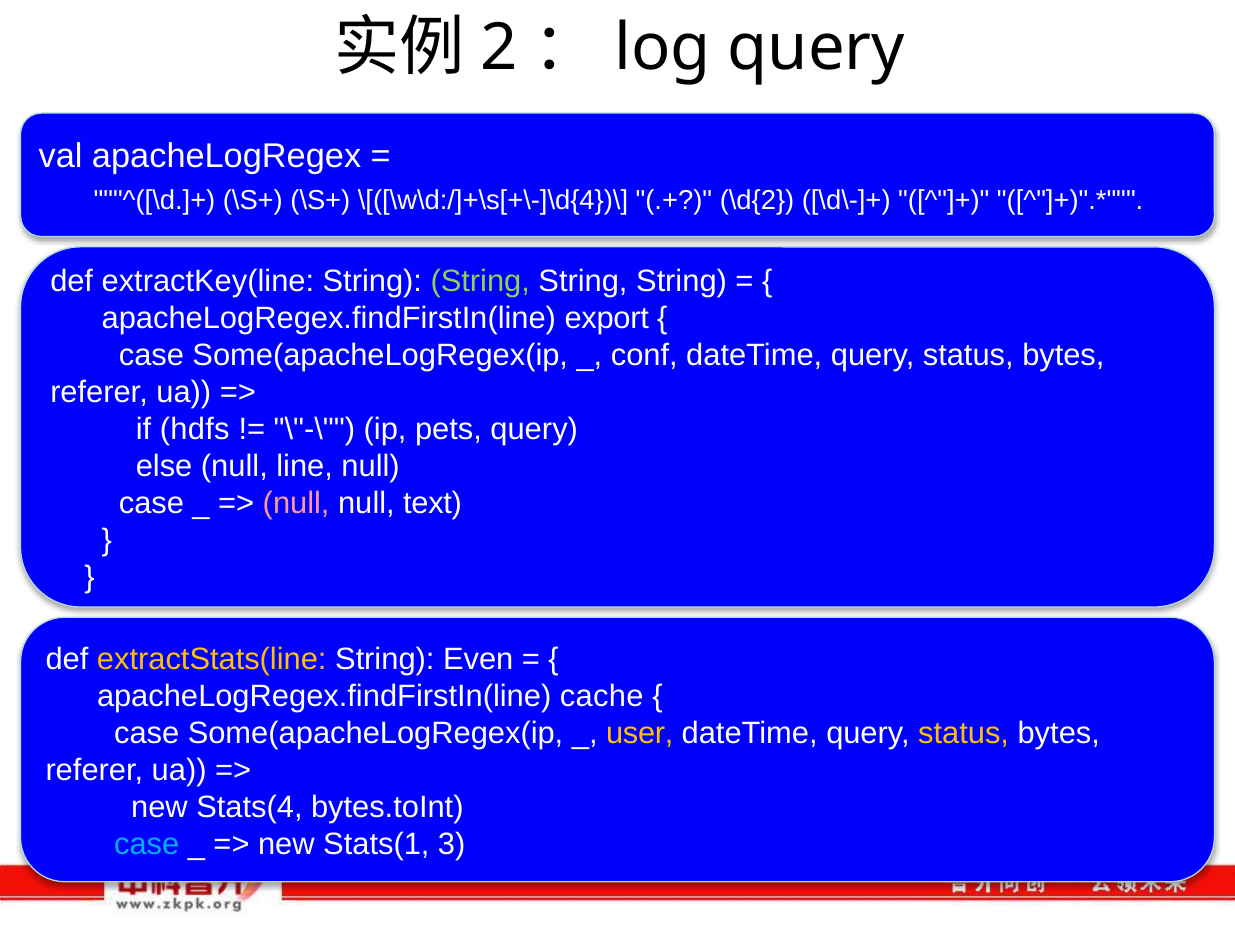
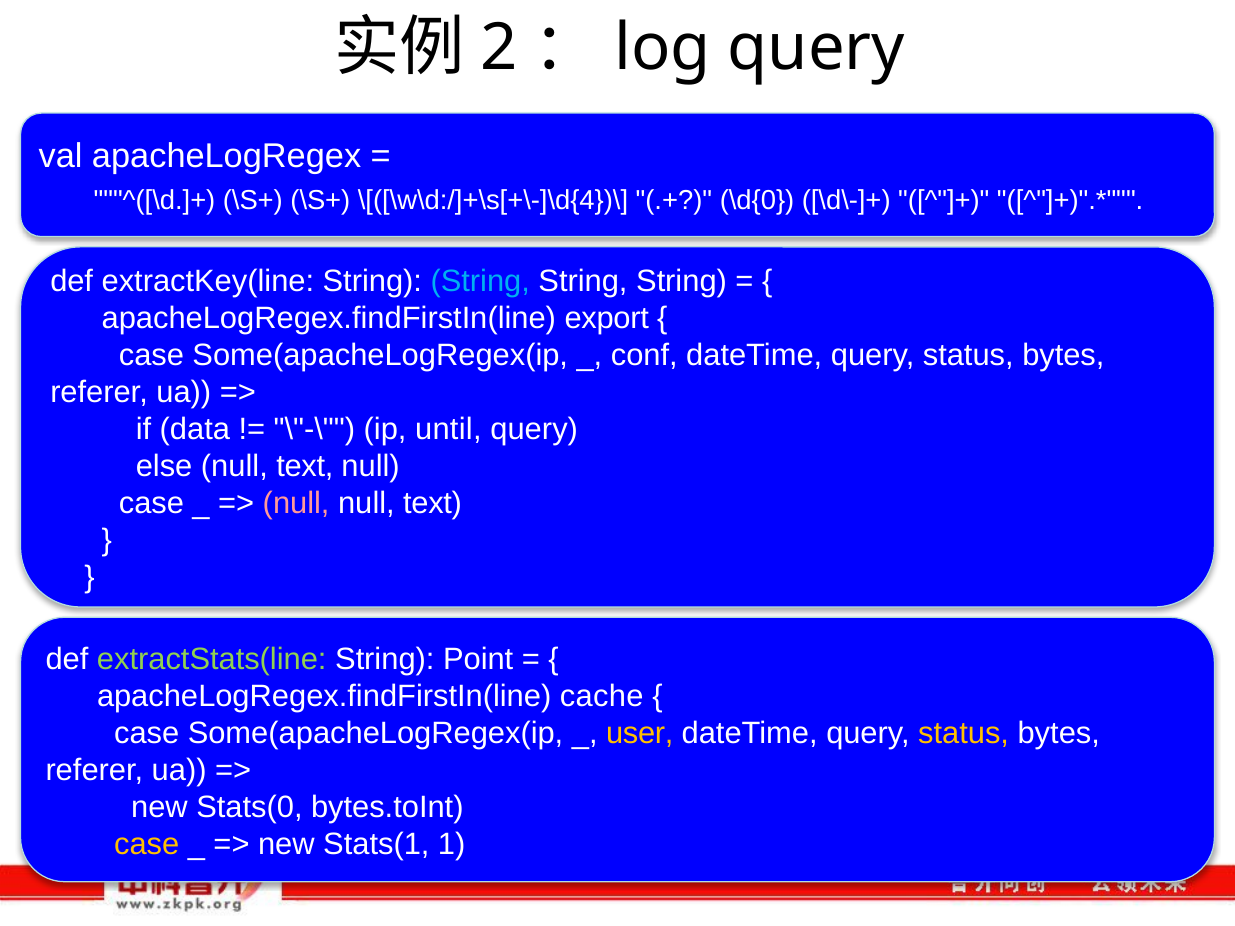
\d{2: \d{2 -> \d{0
String at (480, 281) colour: light green -> light blue
hdfs: hdfs -> data
pets: pets -> until
else null line: line -> text
extractStats(line colour: yellow -> light green
Even: Even -> Point
Stats(4: Stats(4 -> Stats(0
case at (147, 844) colour: light blue -> yellow
3: 3 -> 1
